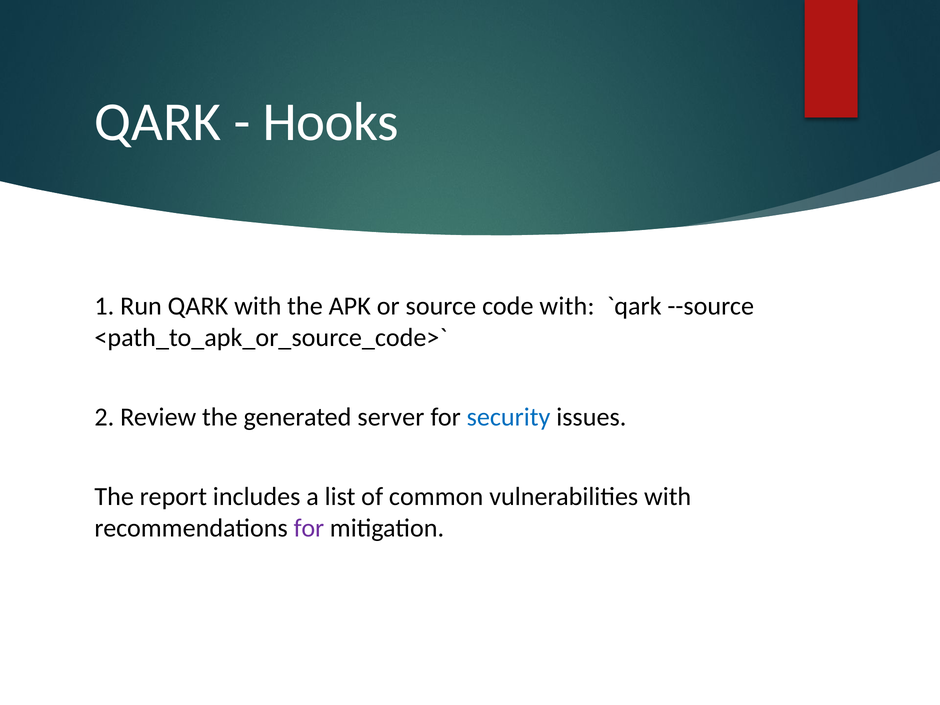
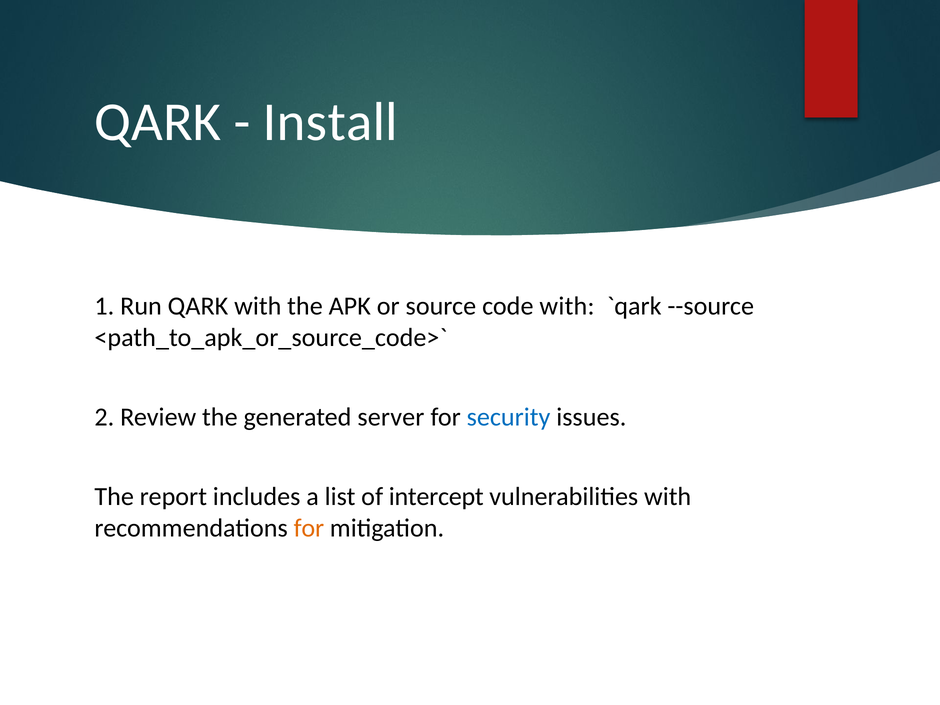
Hooks: Hooks -> Install
common: common -> intercept
for at (309, 528) colour: purple -> orange
